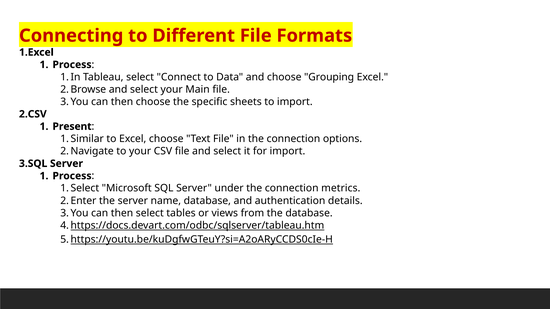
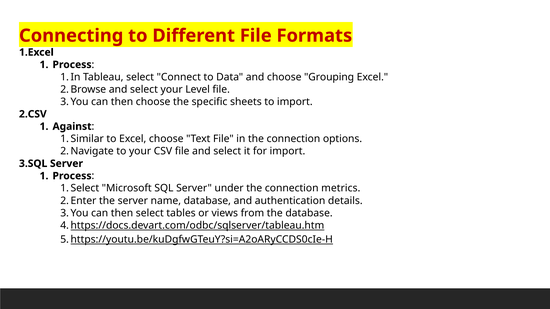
Main: Main -> Level
Present: Present -> Against
